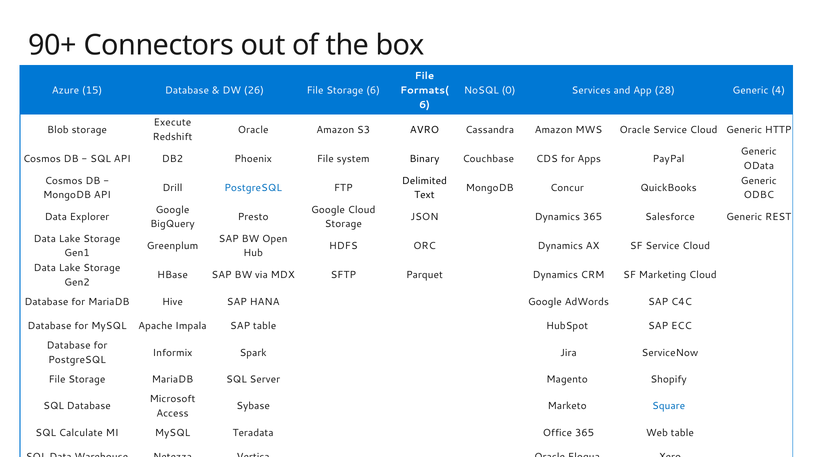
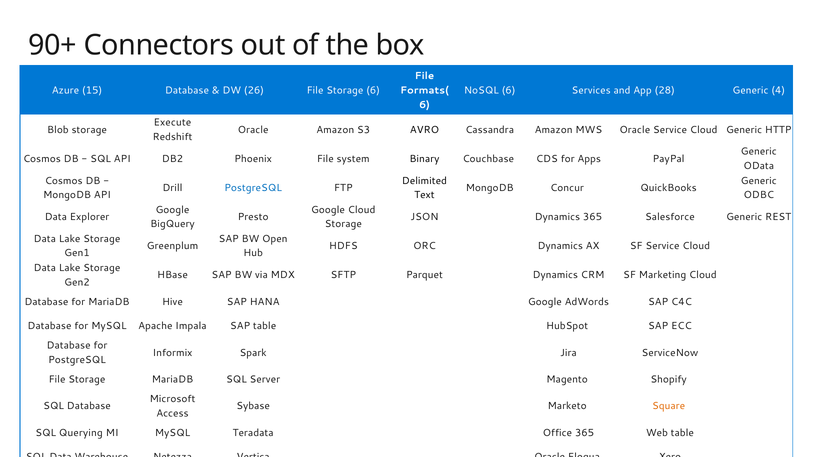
NoSQL 0: 0 -> 6
Square colour: blue -> orange
Calculate: Calculate -> Querying
